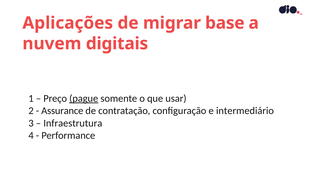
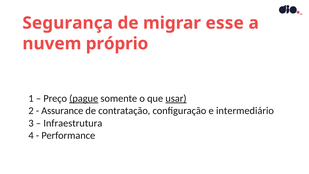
Aplicações: Aplicações -> Segurança
base: base -> esse
digitais: digitais -> próprio
usar underline: none -> present
